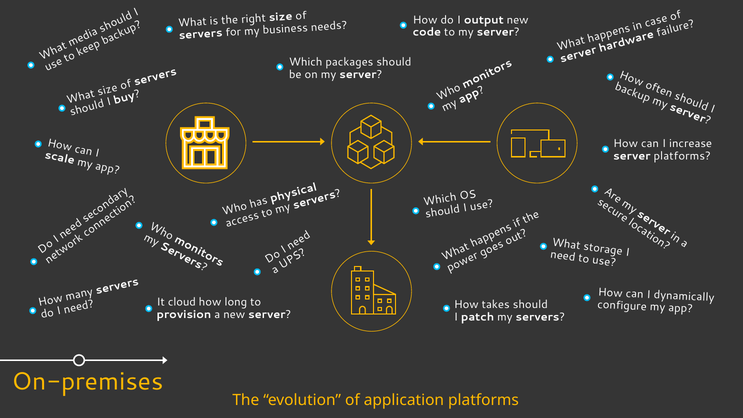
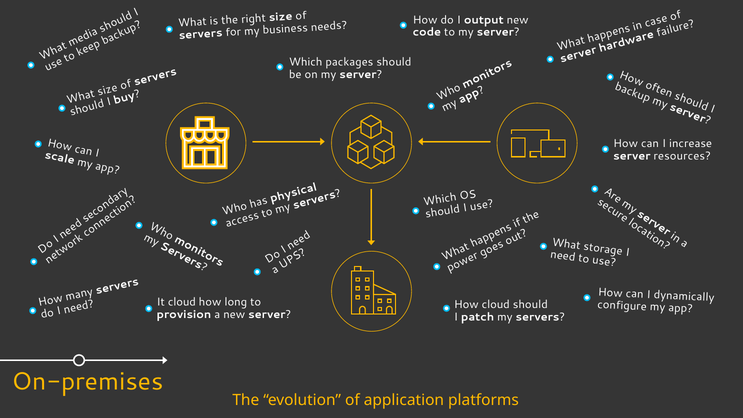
server platforms: platforms -> resources
How takes: takes -> cloud
